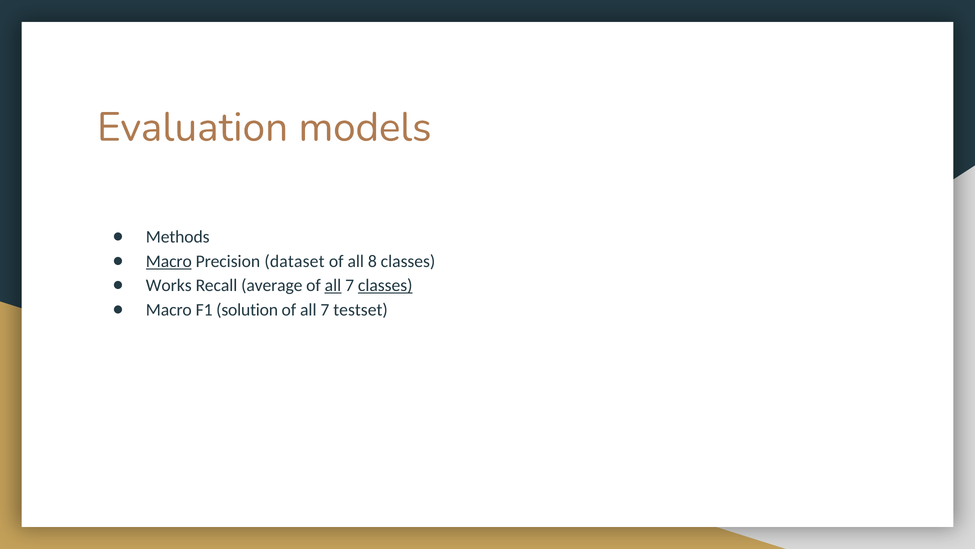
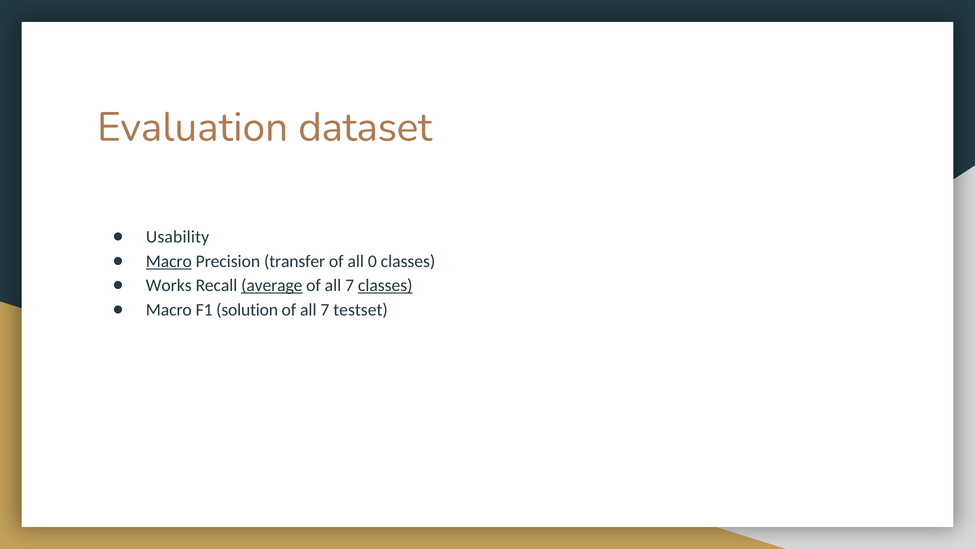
models: models -> dataset
Methods: Methods -> Usability
dataset: dataset -> transfer
8: 8 -> 0
average underline: none -> present
all at (333, 285) underline: present -> none
